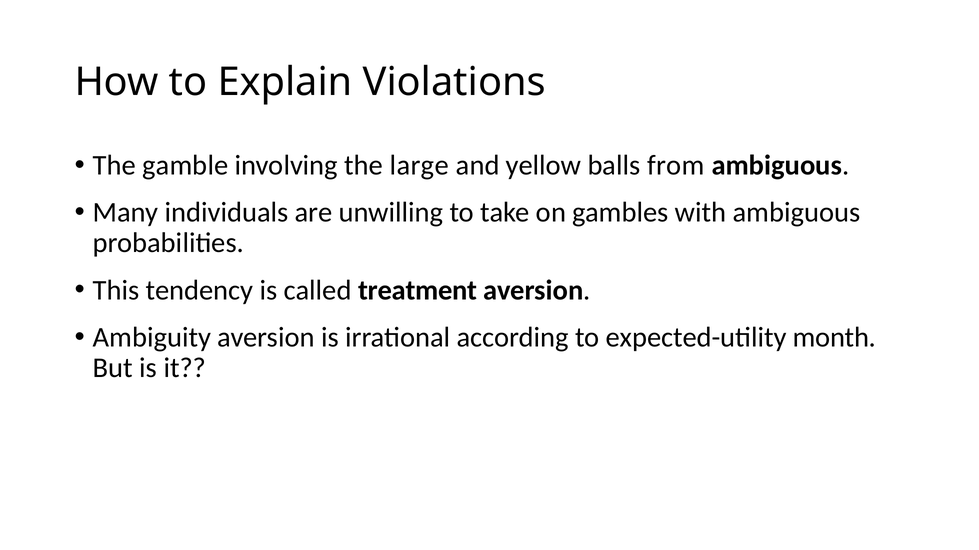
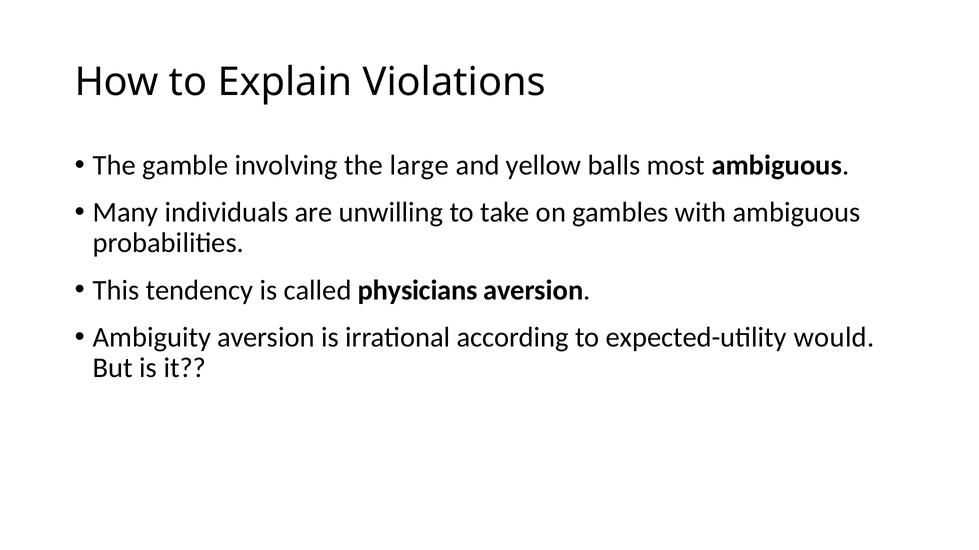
from: from -> most
treatment: treatment -> physicians
month: month -> would
